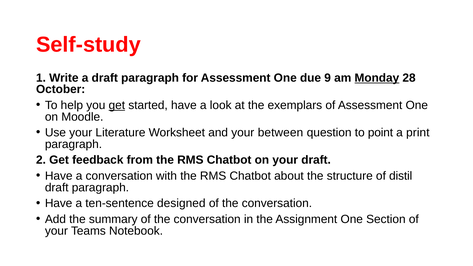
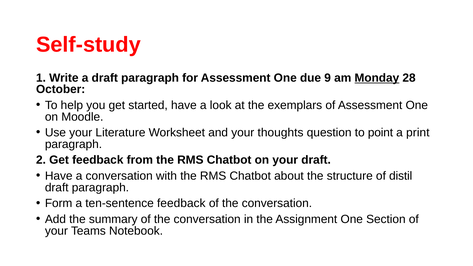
get at (117, 105) underline: present -> none
between: between -> thoughts
Have at (59, 203): Have -> Form
ten-sentence designed: designed -> feedback
